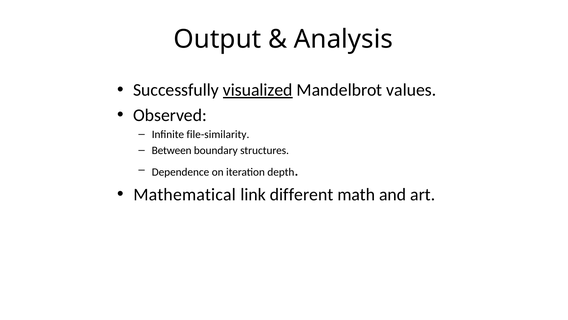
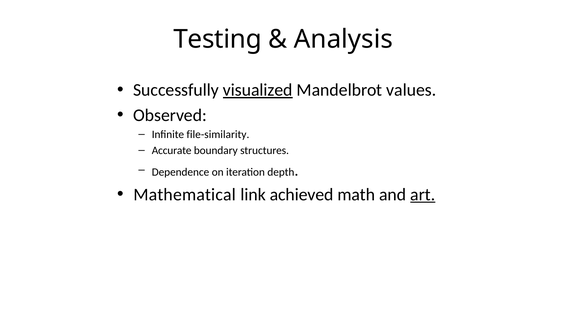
Output: Output -> Testing
Between: Between -> Accurate
different: different -> achieved
art underline: none -> present
